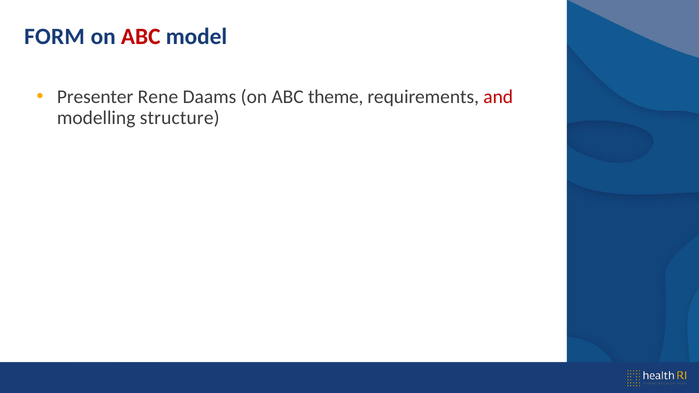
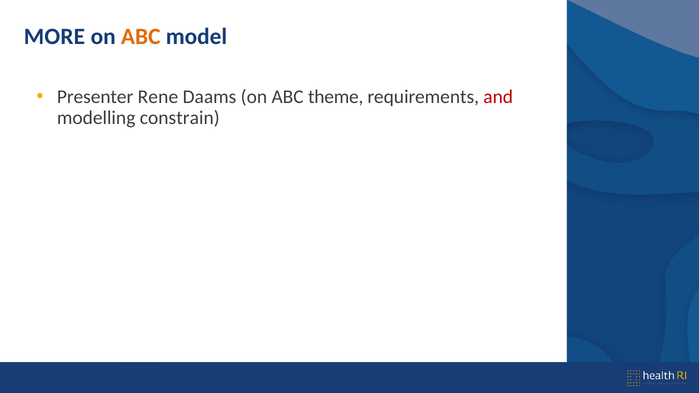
FORM: FORM -> MORE
ABC at (141, 36) colour: red -> orange
structure: structure -> constrain
